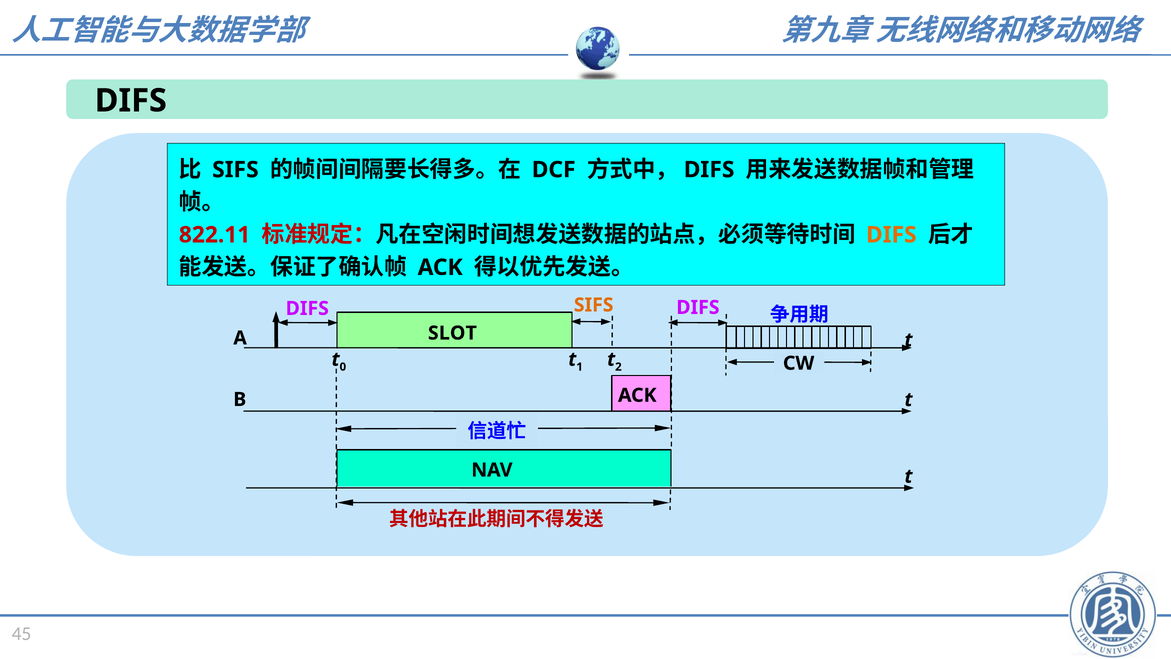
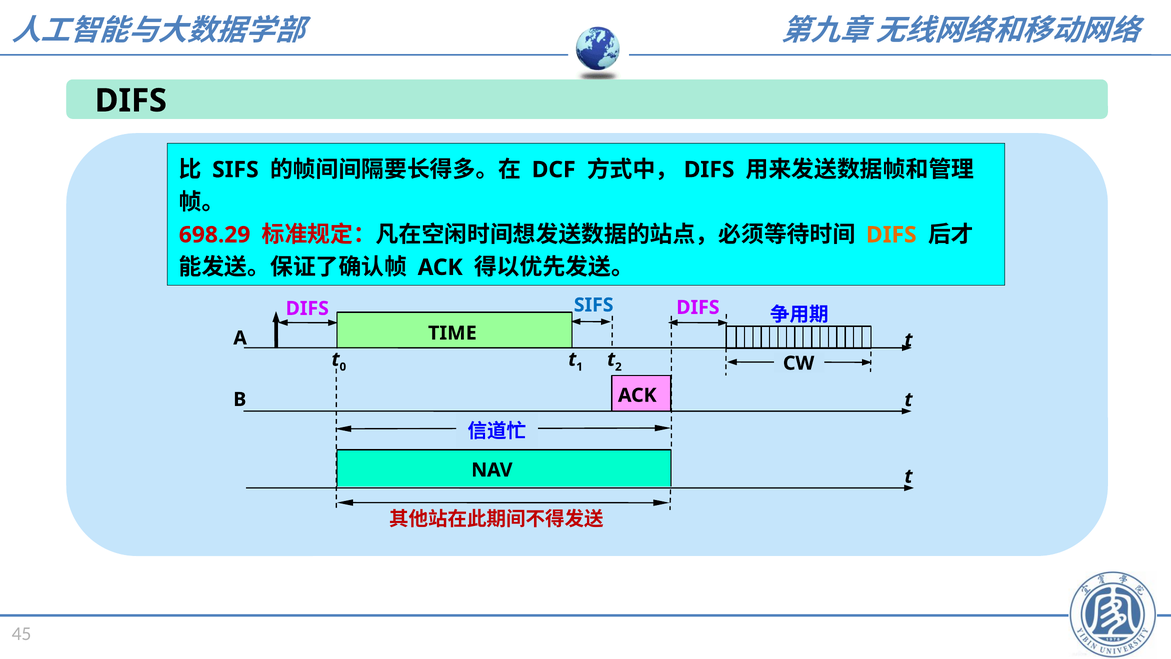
822.11: 822.11 -> 698.29
SIFS at (594, 305) colour: orange -> blue
SLOT: SLOT -> TIME
